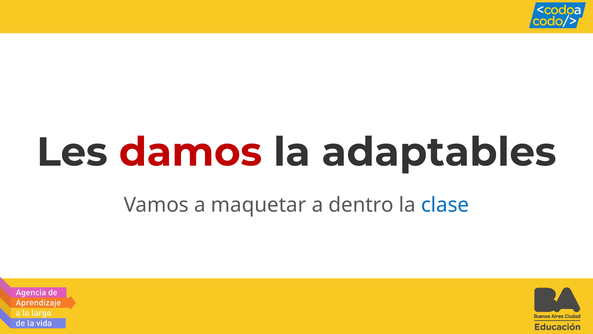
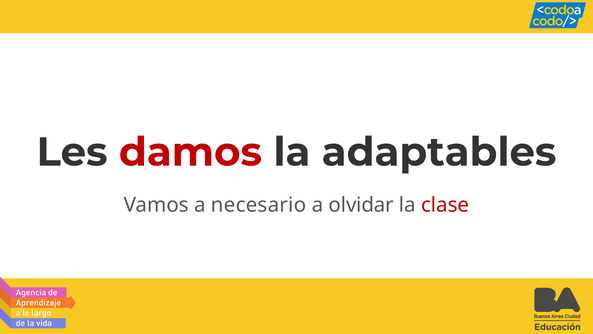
maquetar: maquetar -> necesario
dentro: dentro -> olvidar
clase colour: blue -> red
